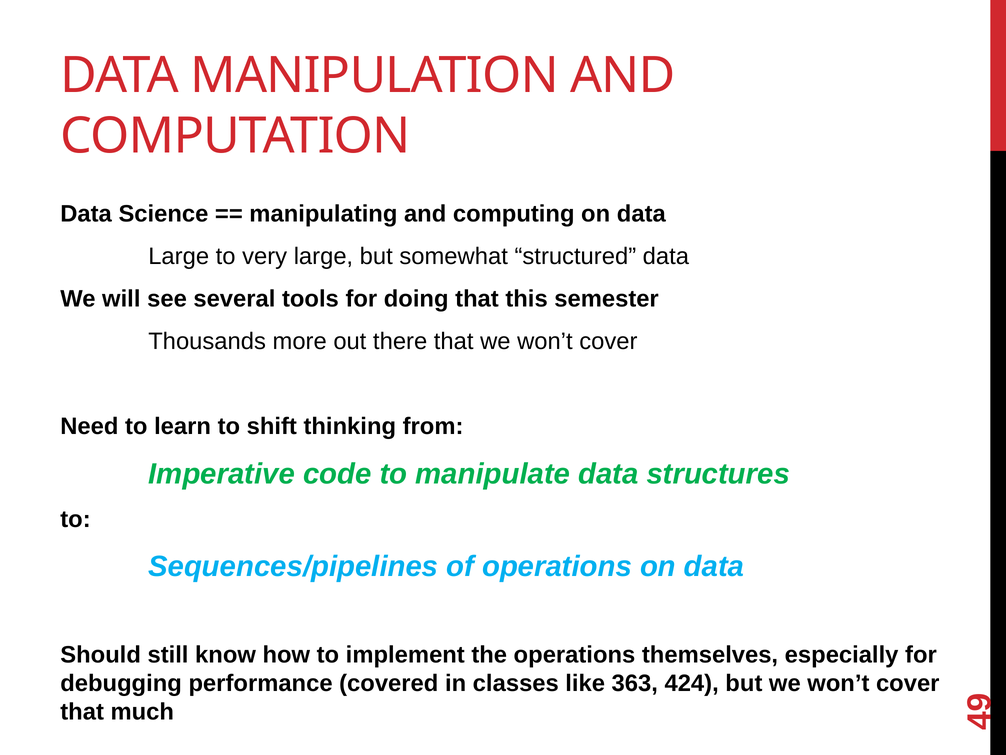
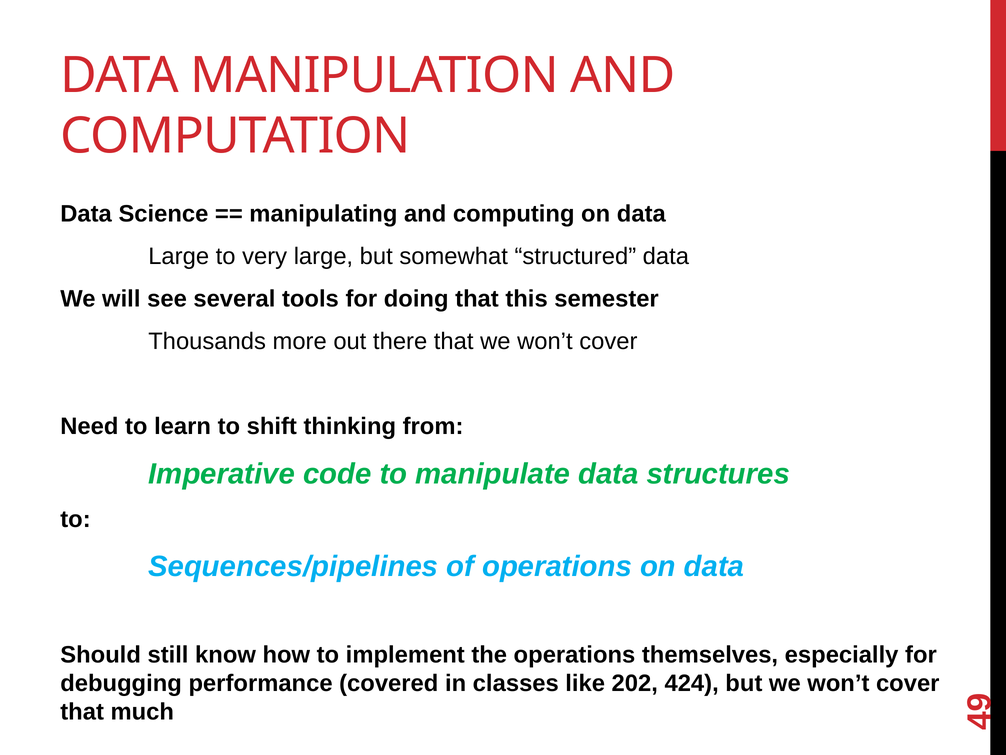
363: 363 -> 202
